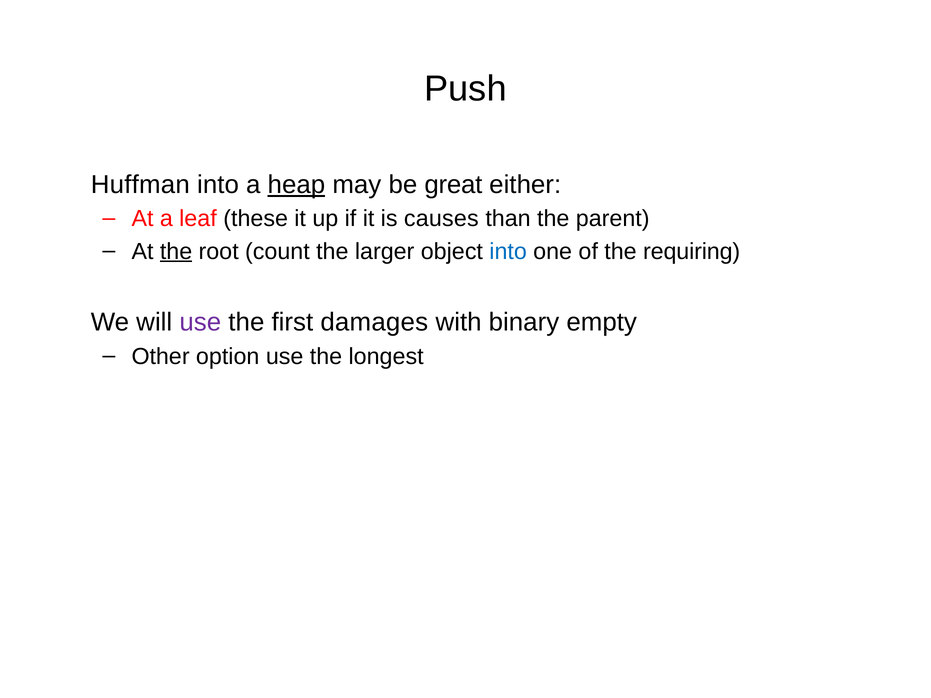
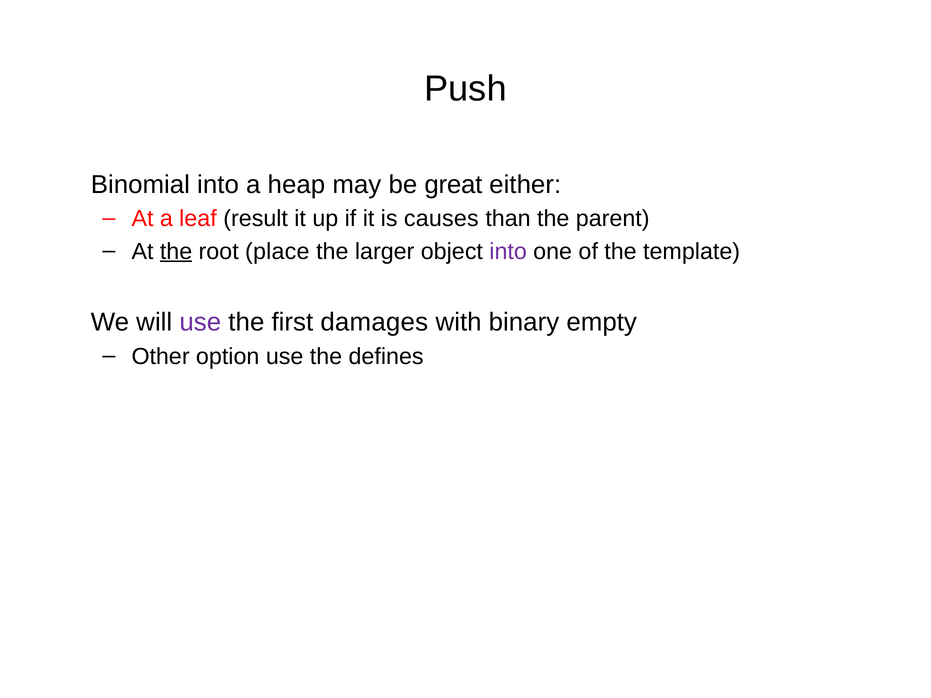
Huffman: Huffman -> Binomial
heap underline: present -> none
these: these -> result
count: count -> place
into at (508, 251) colour: blue -> purple
requiring: requiring -> template
longest: longest -> defines
